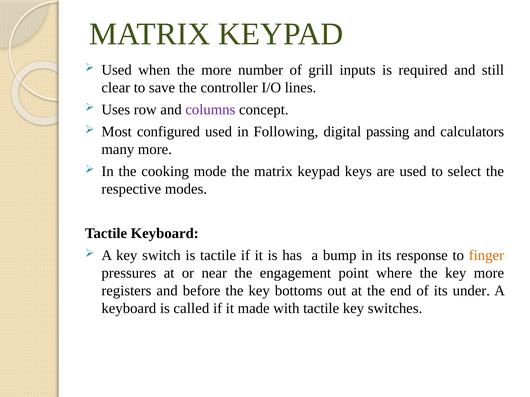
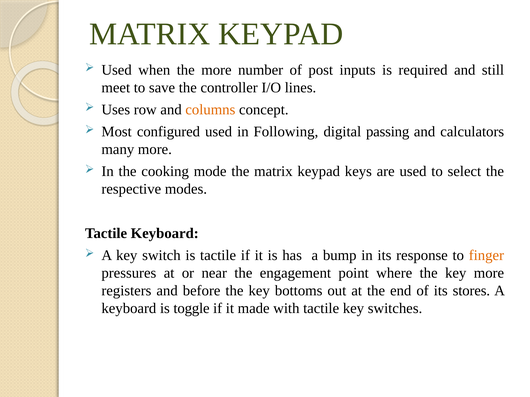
grill: grill -> post
clear: clear -> meet
columns colour: purple -> orange
under: under -> stores
called: called -> toggle
